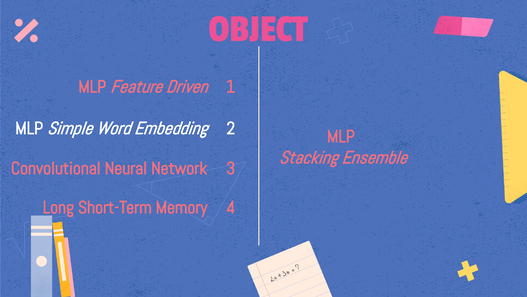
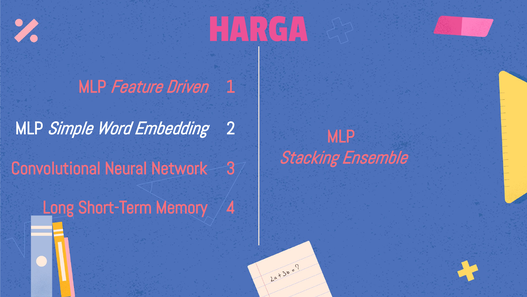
OBJECT: OBJECT -> HARGA
